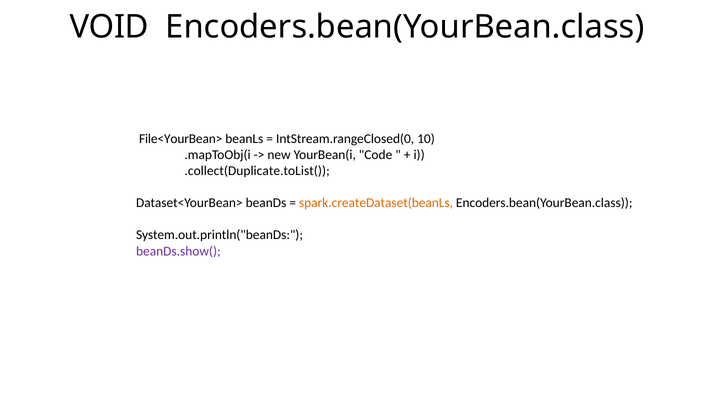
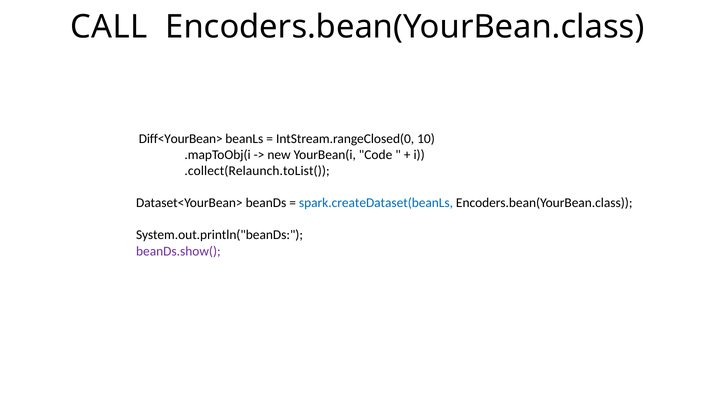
VOID: VOID -> CALL
File<YourBean>: File<YourBean> -> Diff<YourBean>
.collect(Duplicate.toList(: .collect(Duplicate.toList( -> .collect(Relaunch.toList(
spark.createDataset(beanLs colour: orange -> blue
